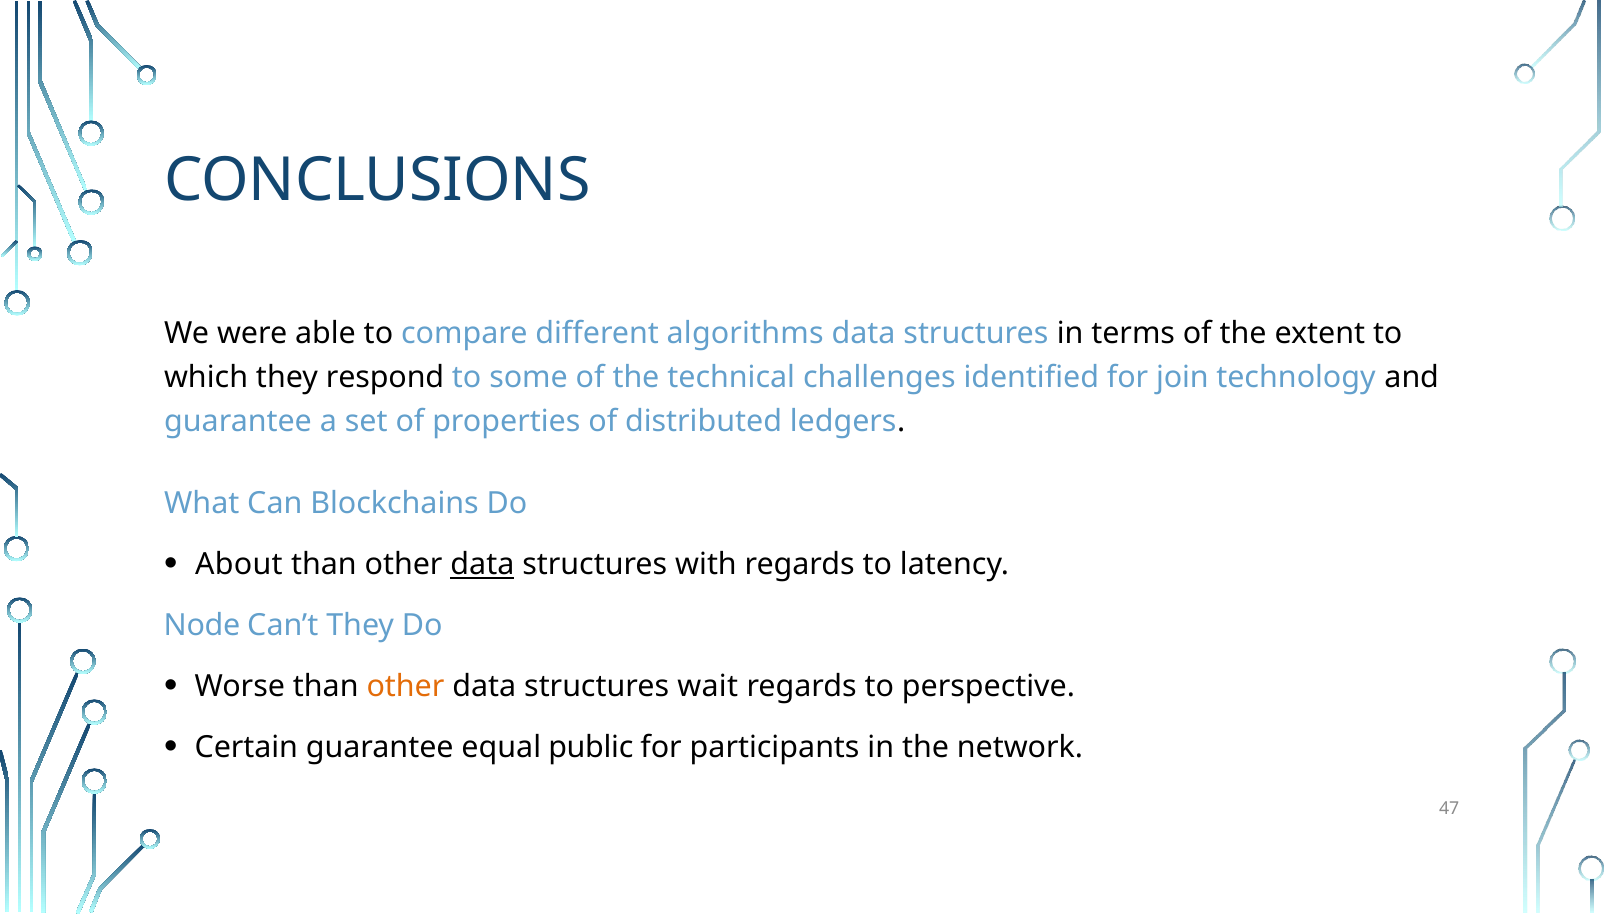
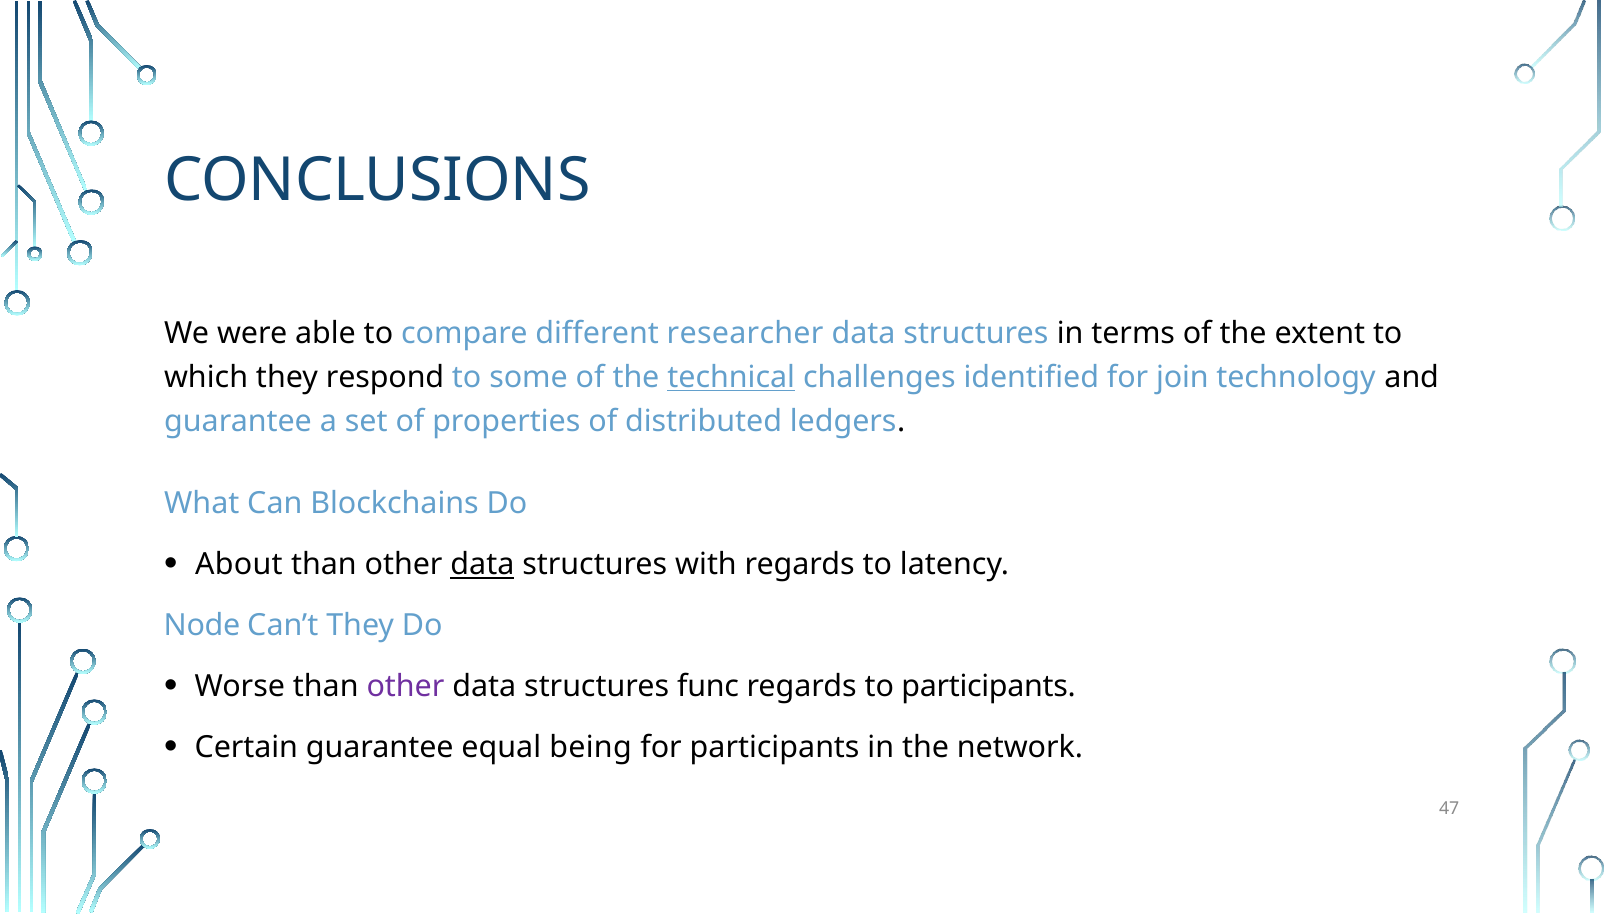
algorithms: algorithms -> researcher
technical underline: none -> present
other at (405, 686) colour: orange -> purple
wait: wait -> func
to perspective: perspective -> participants
public: public -> being
